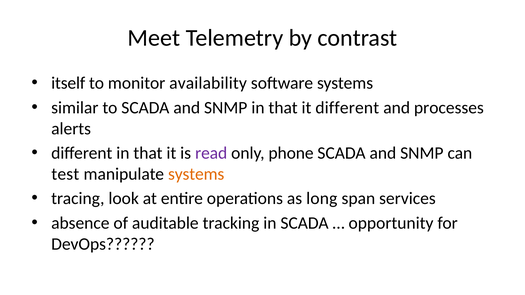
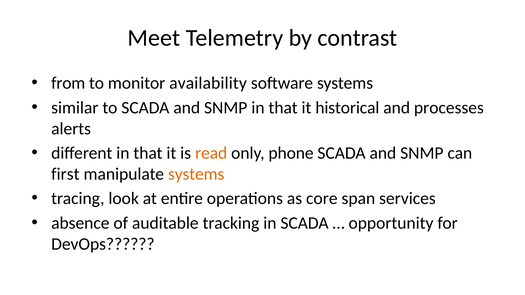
itself: itself -> from
it different: different -> historical
read colour: purple -> orange
test: test -> first
long: long -> core
